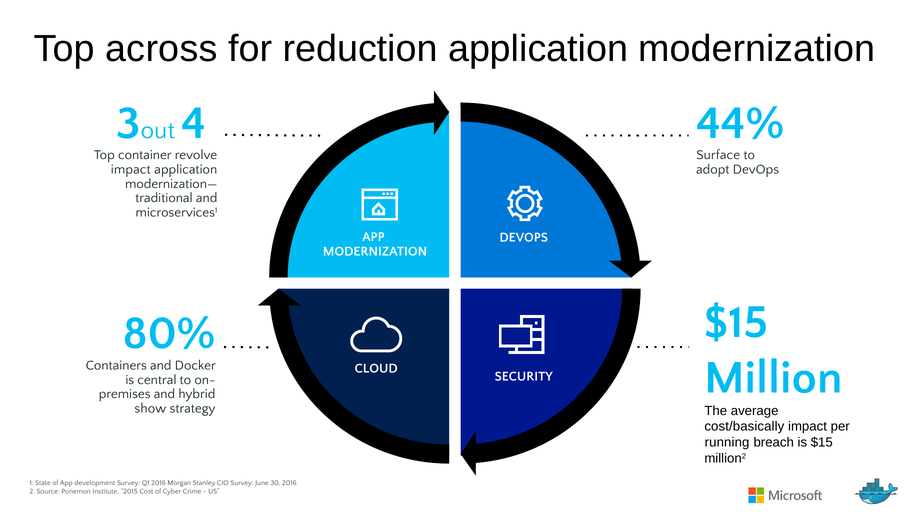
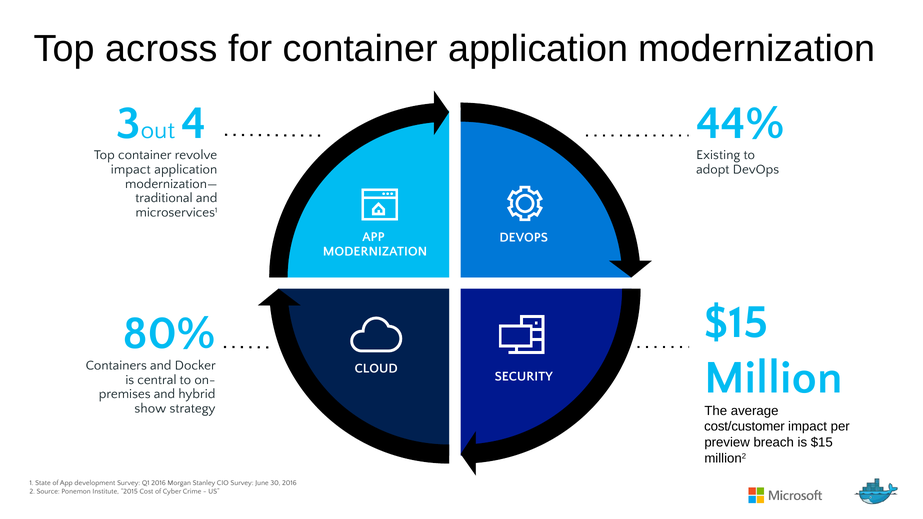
for reduction: reduction -> container
Surface: Surface -> Existing
cost/basically: cost/basically -> cost/customer
running: running -> preview
